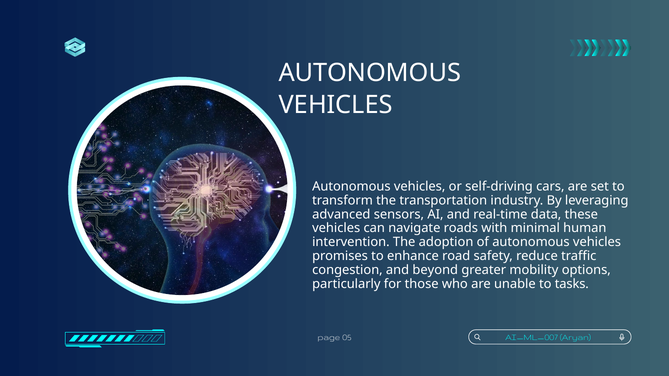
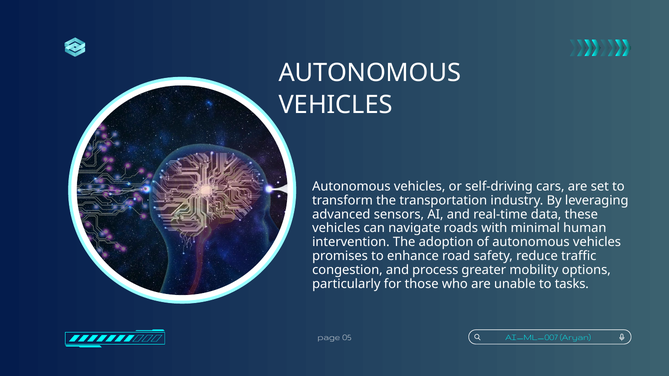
beyond: beyond -> process
